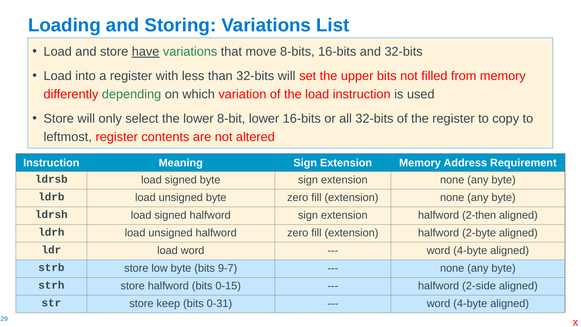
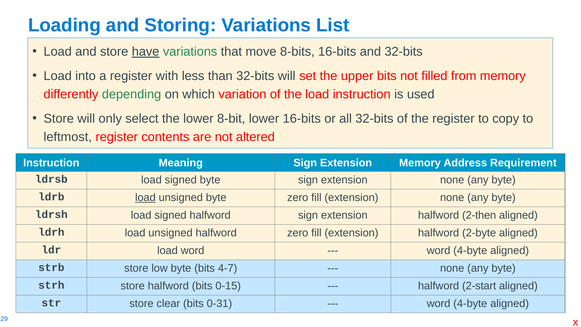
load at (145, 197) underline: none -> present
9-7: 9-7 -> 4-7
2-side: 2-side -> 2-start
keep: keep -> clear
